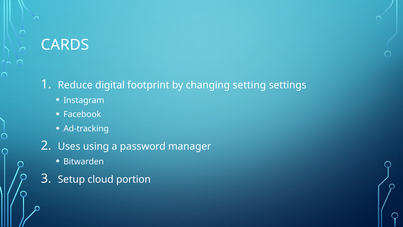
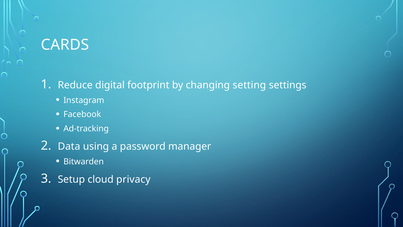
Uses: Uses -> Data
portion: portion -> privacy
